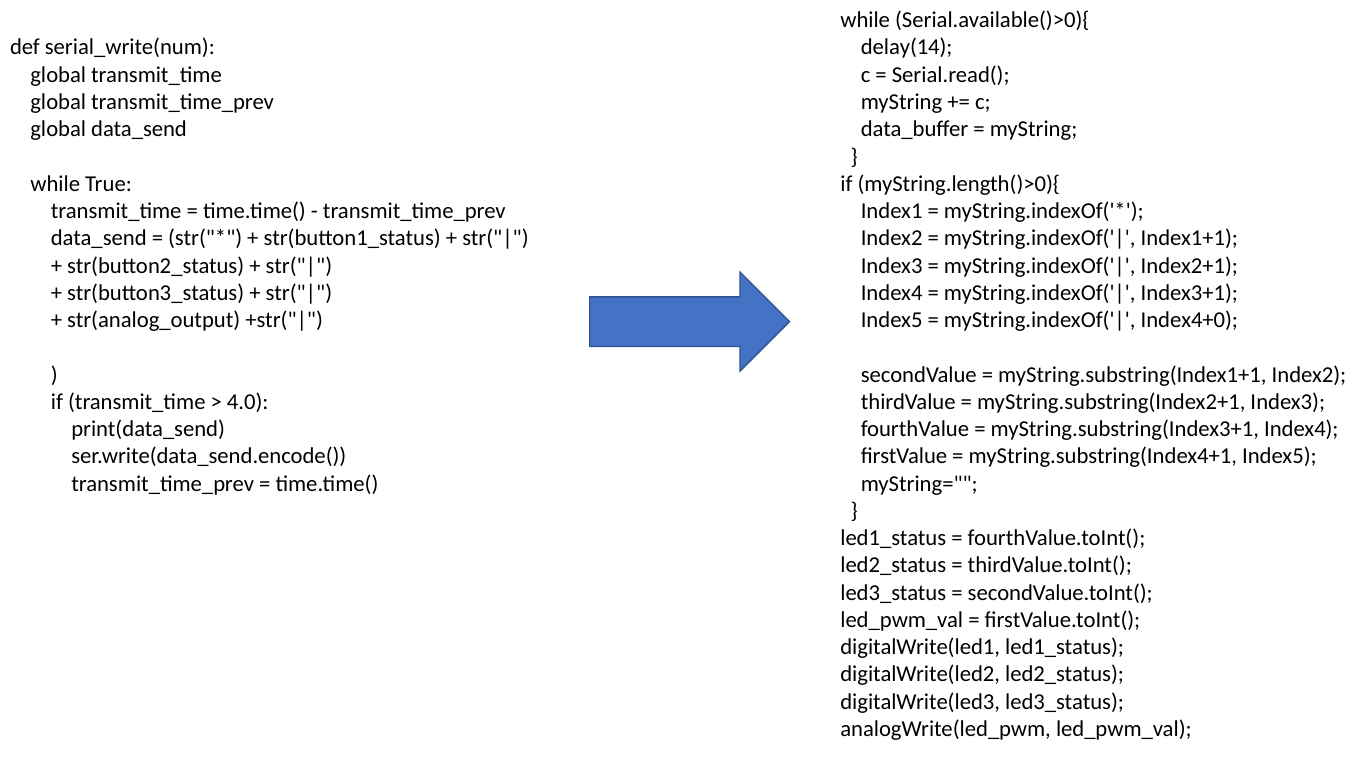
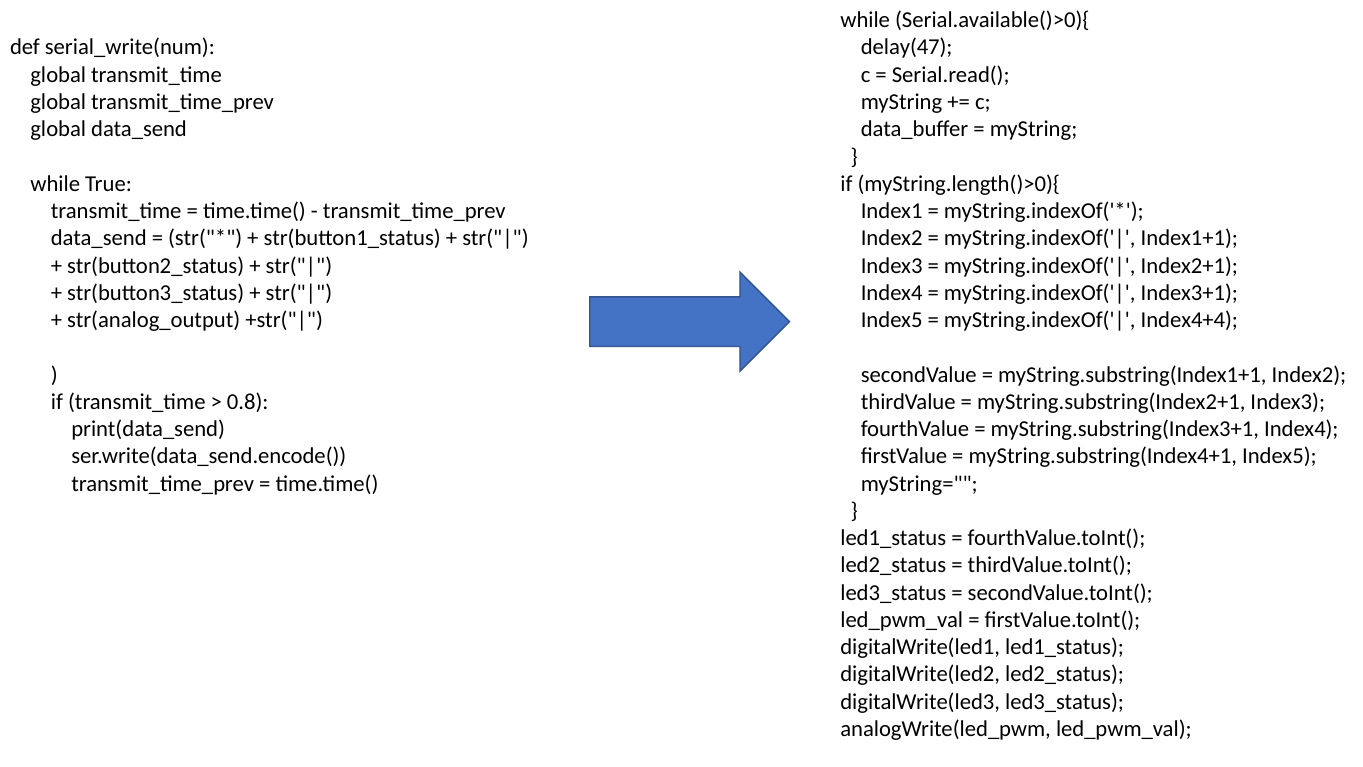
delay(14: delay(14 -> delay(47
Index4+0: Index4+0 -> Index4+4
4.0: 4.0 -> 0.8
